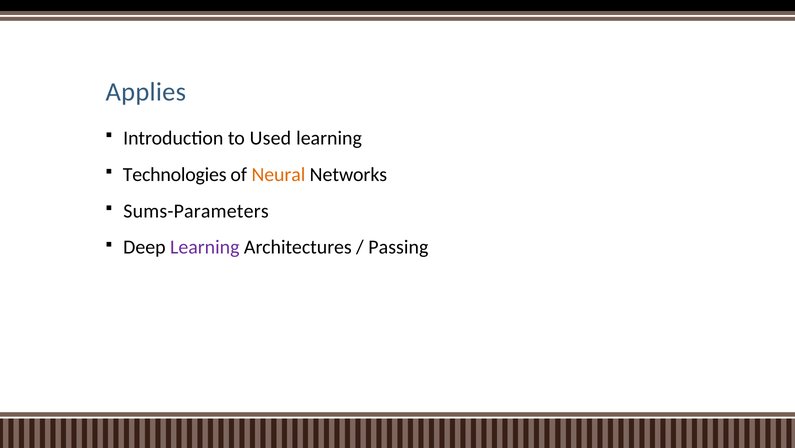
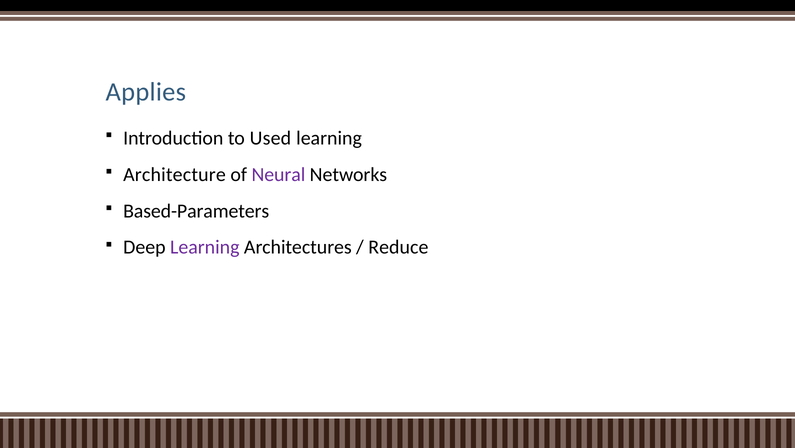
Technologies: Technologies -> Architecture
Neural colour: orange -> purple
Sums-Parameters: Sums-Parameters -> Based-Parameters
Passing: Passing -> Reduce
